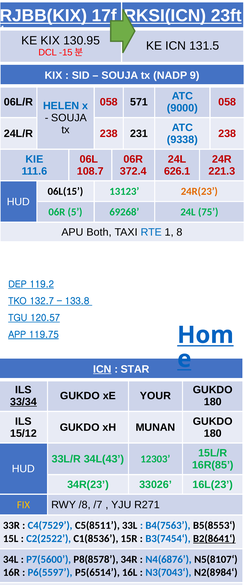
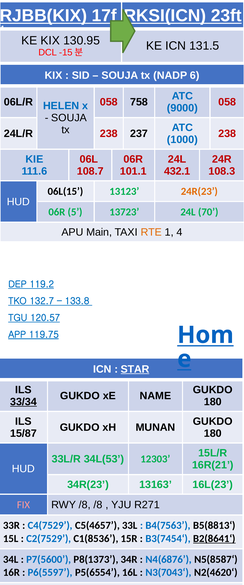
9: 9 -> 6
571: 571 -> 758
231: 231 -> 237
9338: 9338 -> 1000
372.4: 372.4 -> 101.1
626.1: 626.1 -> 432.1
221.3: 221.3 -> 108.3
69268: 69268 -> 13723
75: 75 -> 70
Both: Both -> Main
RTE colour: blue -> orange
8: 8 -> 4
ICN at (102, 368) underline: present -> none
STAR underline: none -> present
YOUR: YOUR -> NAME
15/12: 15/12 -> 15/87
34L(43: 34L(43 -> 34L(53
16R(85: 16R(85 -> 16R(21
33026: 33026 -> 13163
FIX colour: yellow -> pink
/8 /7: /7 -> /8
C5(8511: C5(8511 -> C5(4657
B5(8553‘: B5(8553‘ -> B5(8813‘
C2(2522: C2(2522 -> C2(7529
P8(8578: P8(8578 -> P8(1373
N5(8107‘: N5(8107‘ -> N5(8587‘
P5(6514: P5(6514 -> P5(6554
N2(8984‘: N2(8984‘ -> N2(4620‘
